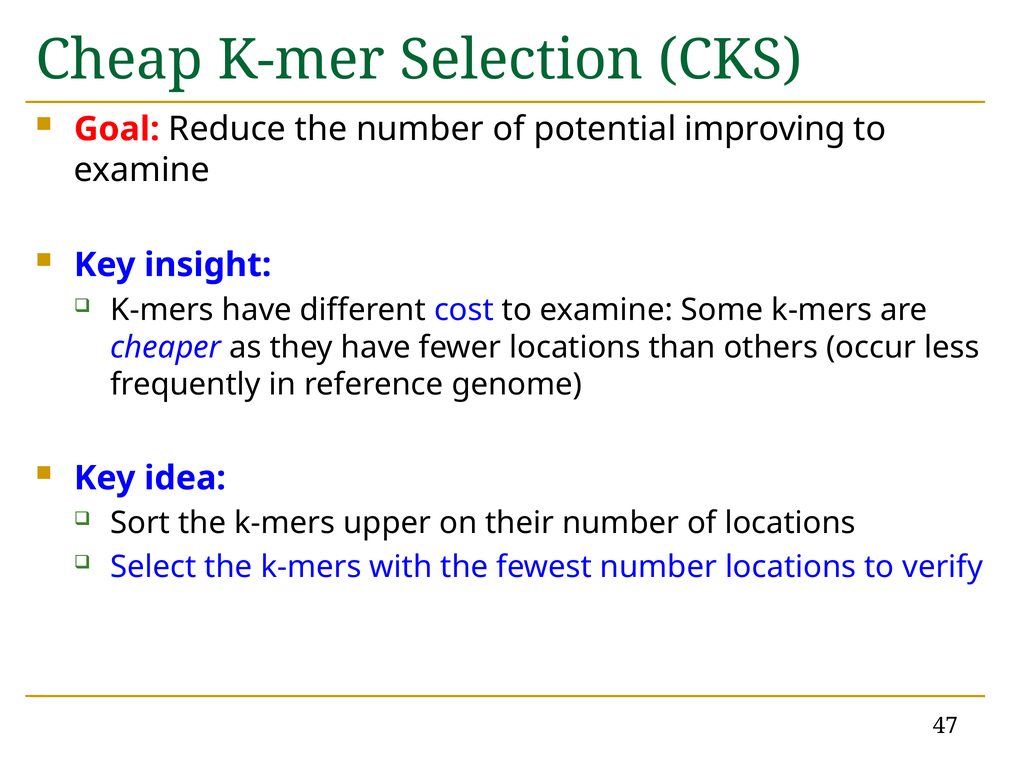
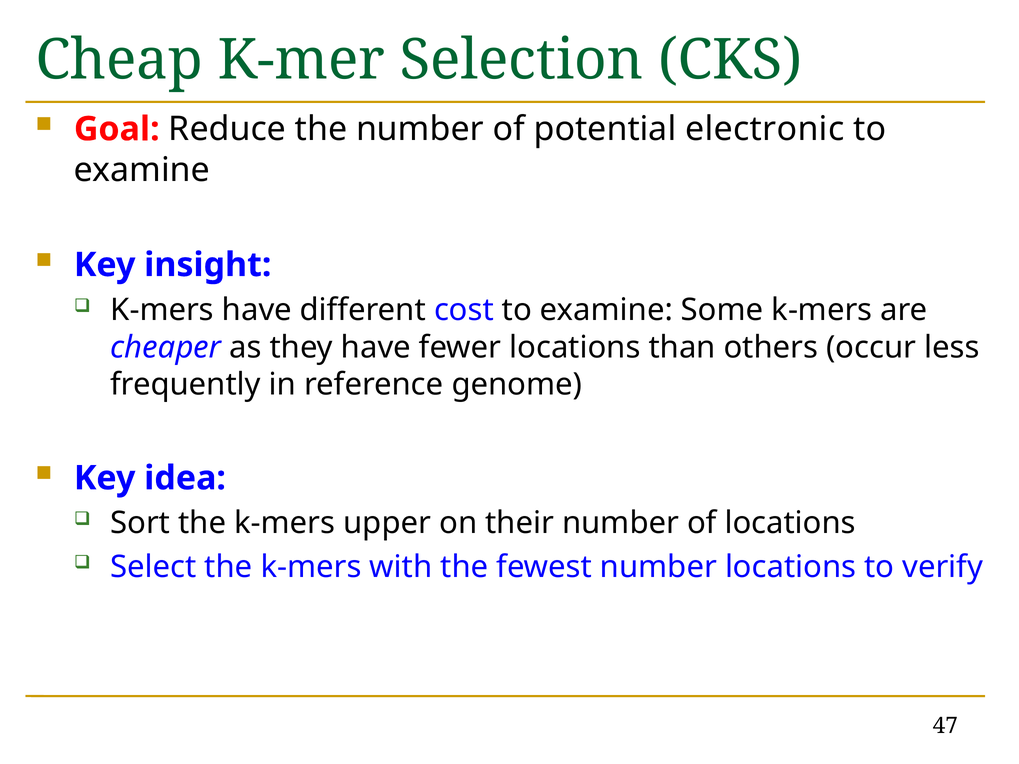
improving: improving -> electronic
